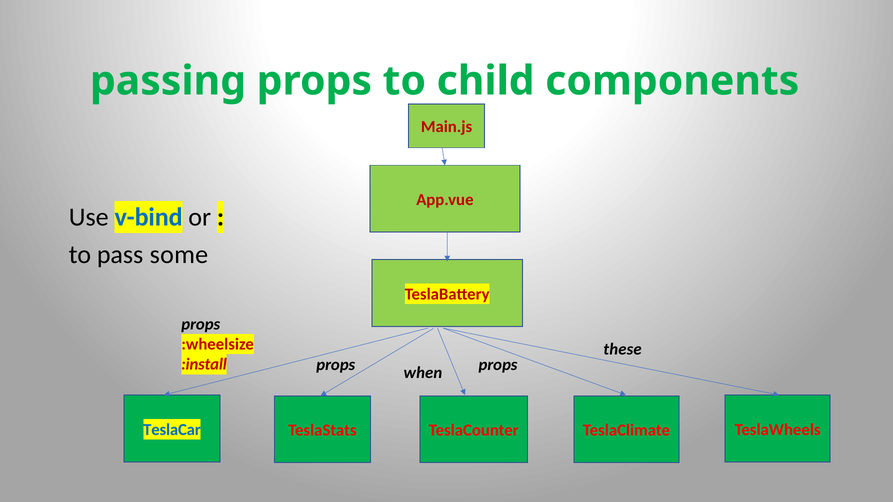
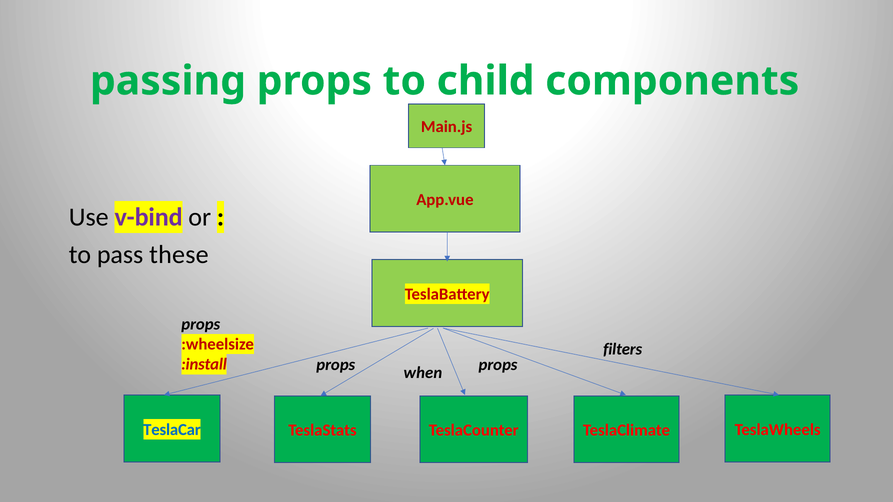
v-bind colour: blue -> purple
some: some -> these
these: these -> filters
